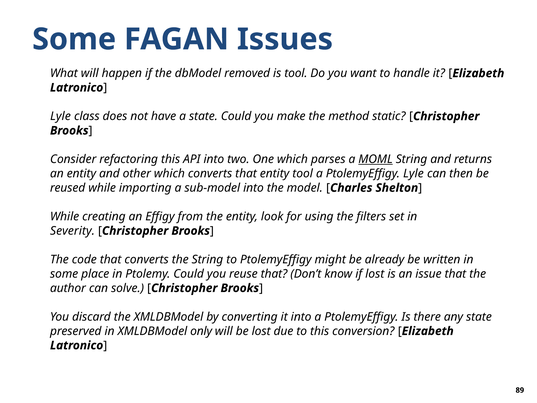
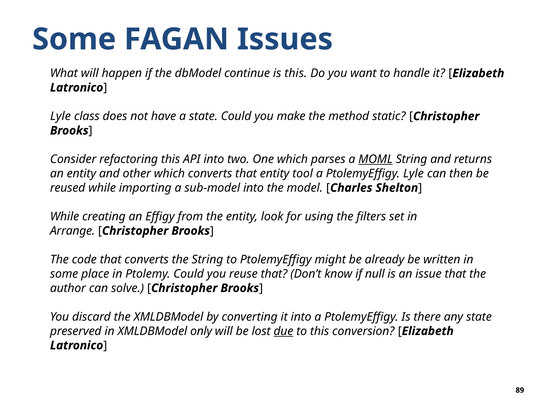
removed: removed -> continue
is tool: tool -> this
Severity: Severity -> Arrange
if lost: lost -> null
due underline: none -> present
